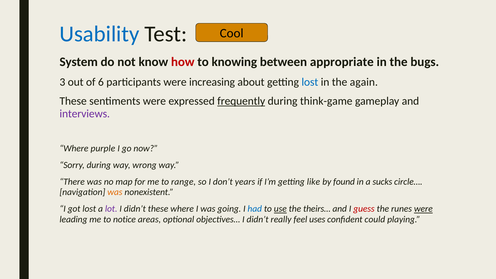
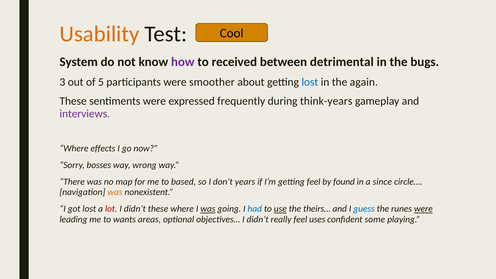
Usability colour: blue -> orange
how colour: red -> purple
knowing: knowing -> received
appropriate: appropriate -> detrimental
6: 6 -> 5
increasing: increasing -> smoother
frequently underline: present -> none
think-game: think-game -> think-years
purple: purple -> effects
Sorry during: during -> bosses
range: range -> based
getting like: like -> feel
sucks: sucks -> since
lot colour: purple -> red
was at (208, 209) underline: none -> present
guess colour: red -> blue
notice: notice -> wants
could: could -> some
